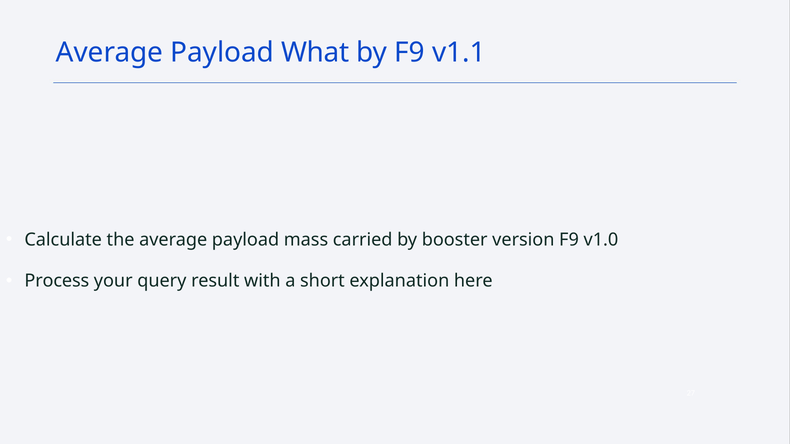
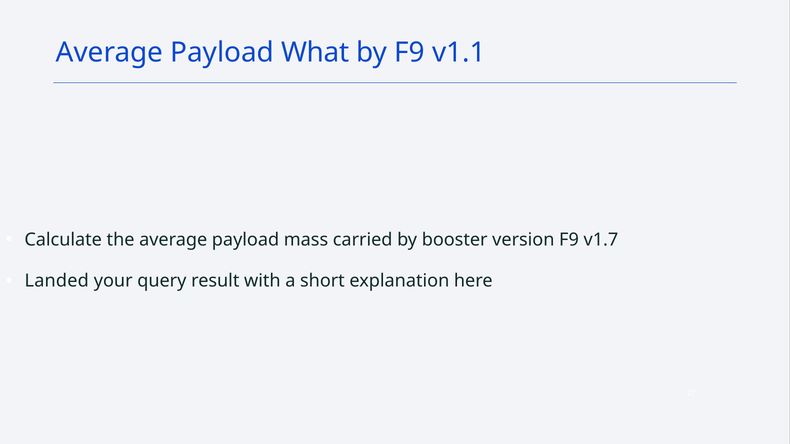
v1.0: v1.0 -> v1.7
Process: Process -> Landed
